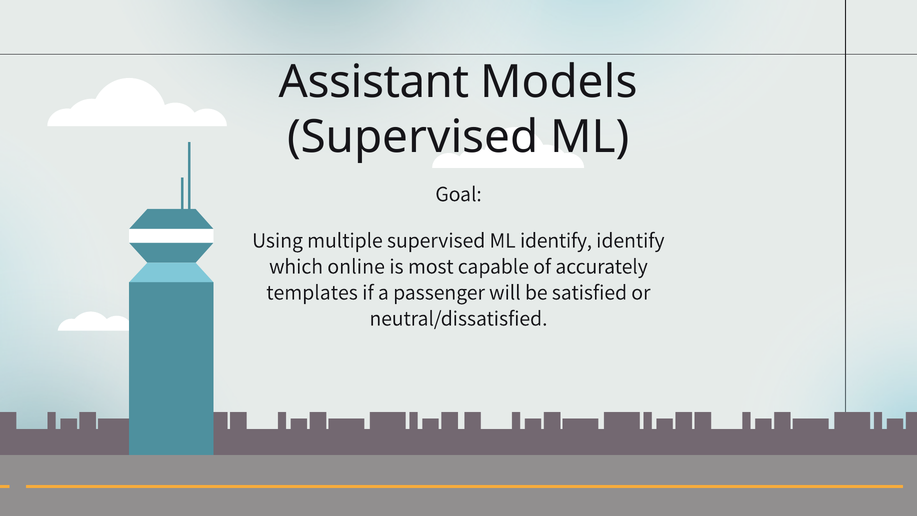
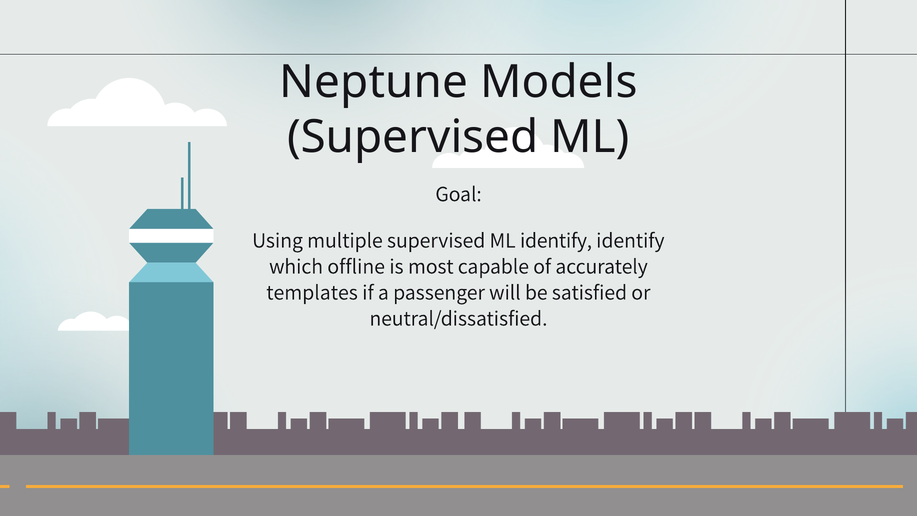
Assistant: Assistant -> Neptune
online: online -> offline
